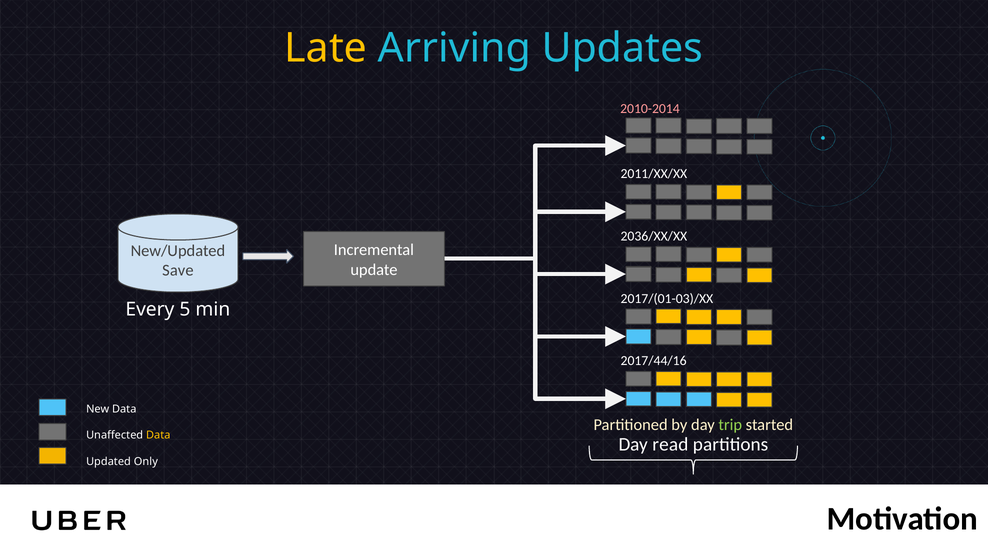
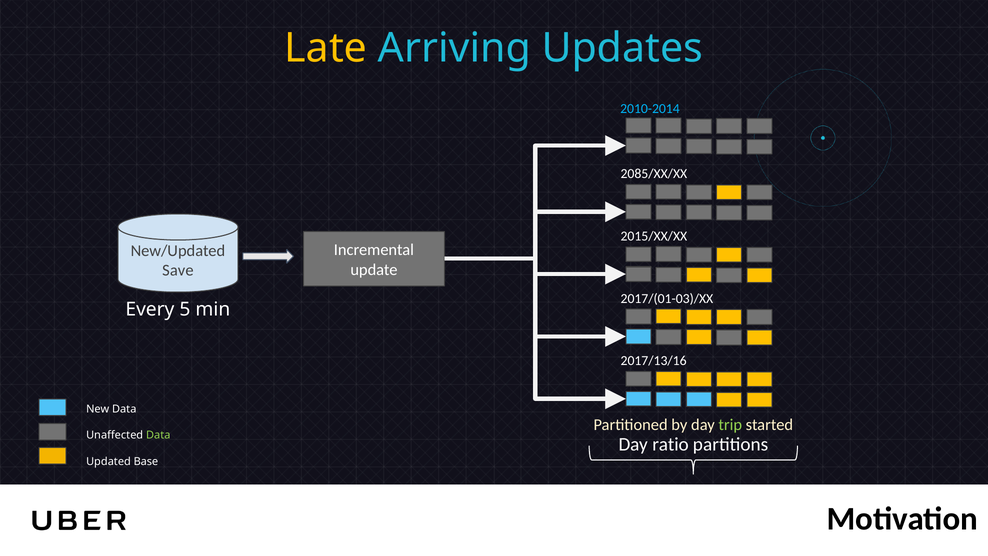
2010-2014 colour: pink -> light blue
2011/XX/XX: 2011/XX/XX -> 2085/XX/XX
2036/XX/XX: 2036/XX/XX -> 2015/XX/XX
2017/44/16: 2017/44/16 -> 2017/13/16
Data at (158, 435) colour: yellow -> light green
read: read -> ratio
Only: Only -> Base
